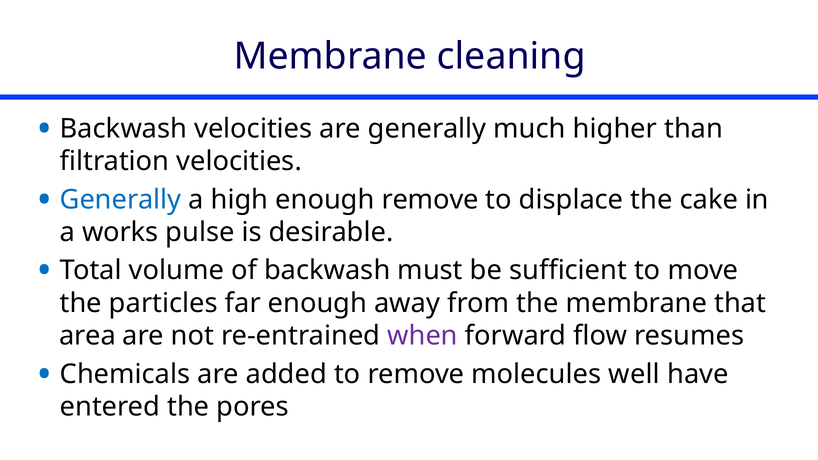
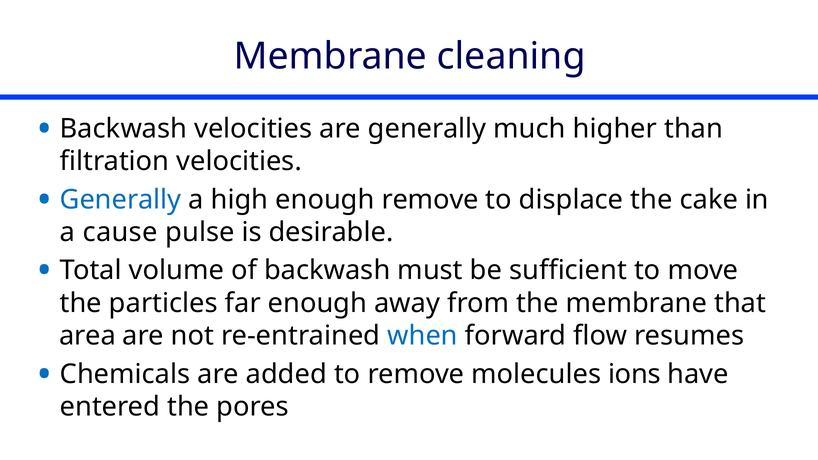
works: works -> cause
when colour: purple -> blue
well: well -> ions
